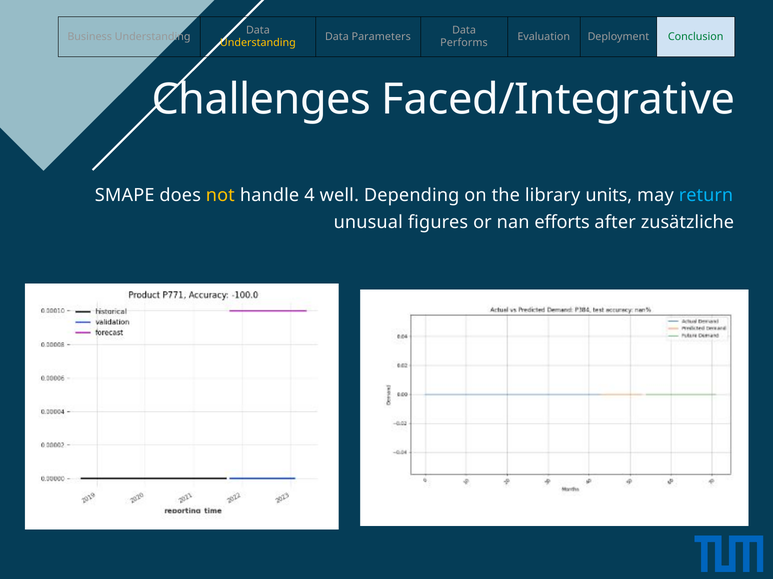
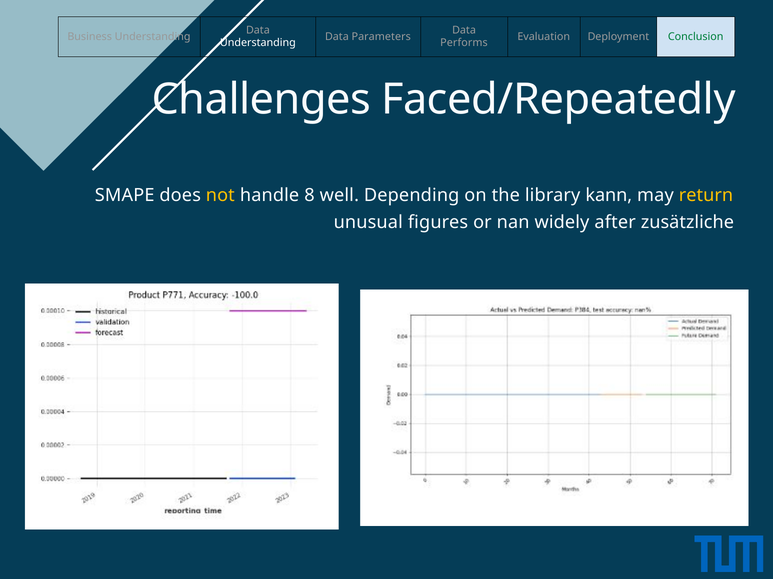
Understanding at (258, 43) colour: yellow -> white
Faced/Integrative: Faced/Integrative -> Faced/Repeatedly
4: 4 -> 8
units: units -> kann
return colour: light blue -> yellow
efforts: efforts -> widely
